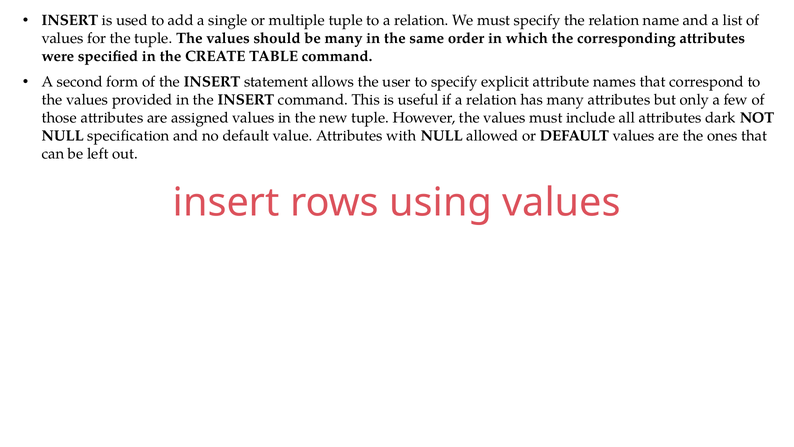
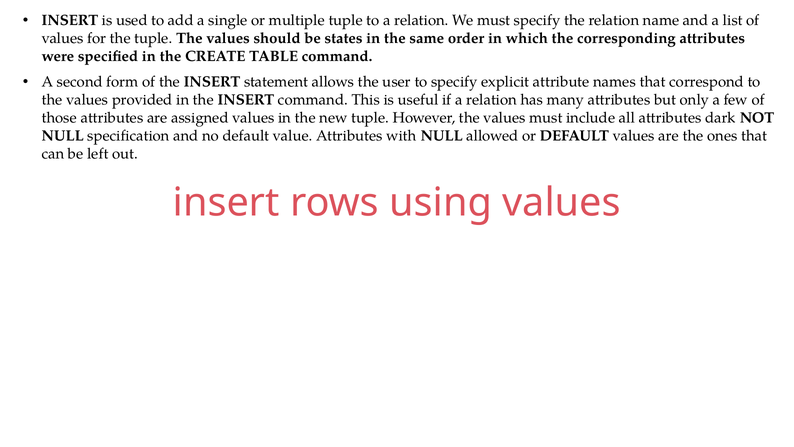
be many: many -> states
